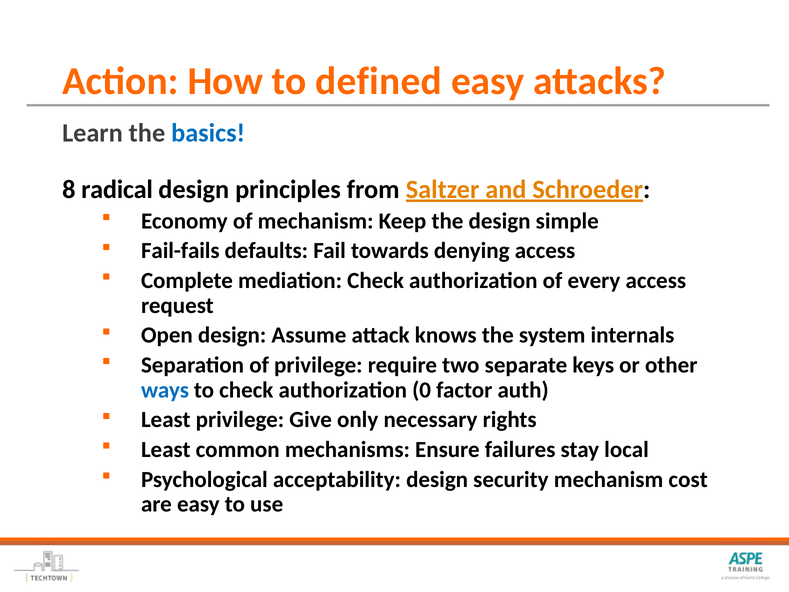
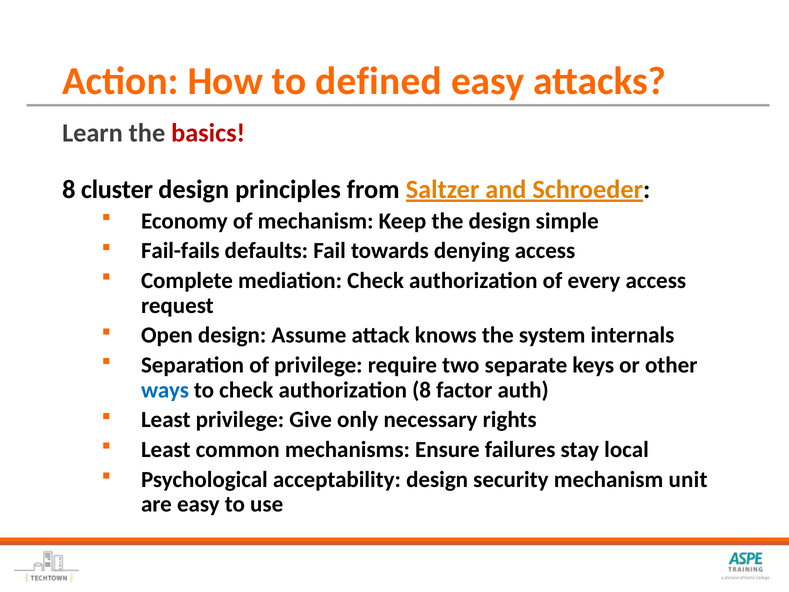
basics colour: blue -> red
radical: radical -> cluster
authorization 0: 0 -> 8
cost: cost -> unit
